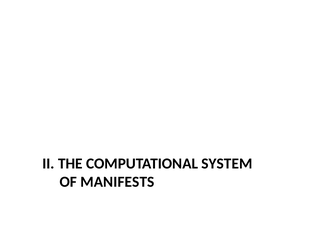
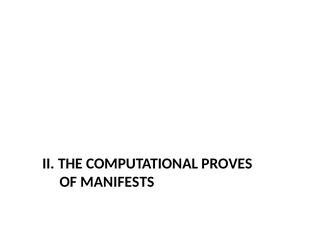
SYSTEM: SYSTEM -> PROVES
